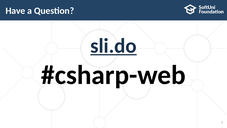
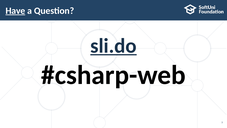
Have underline: none -> present
